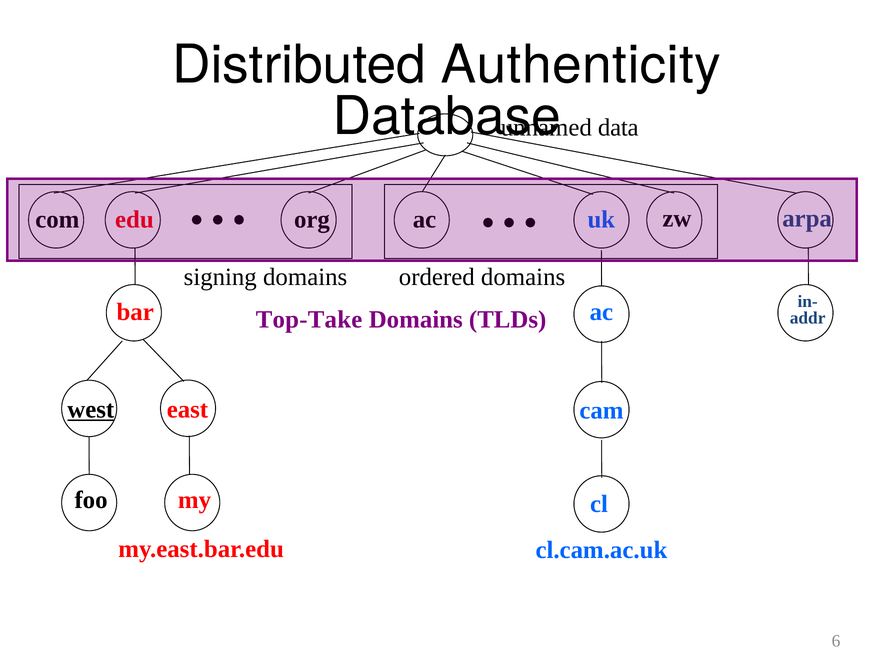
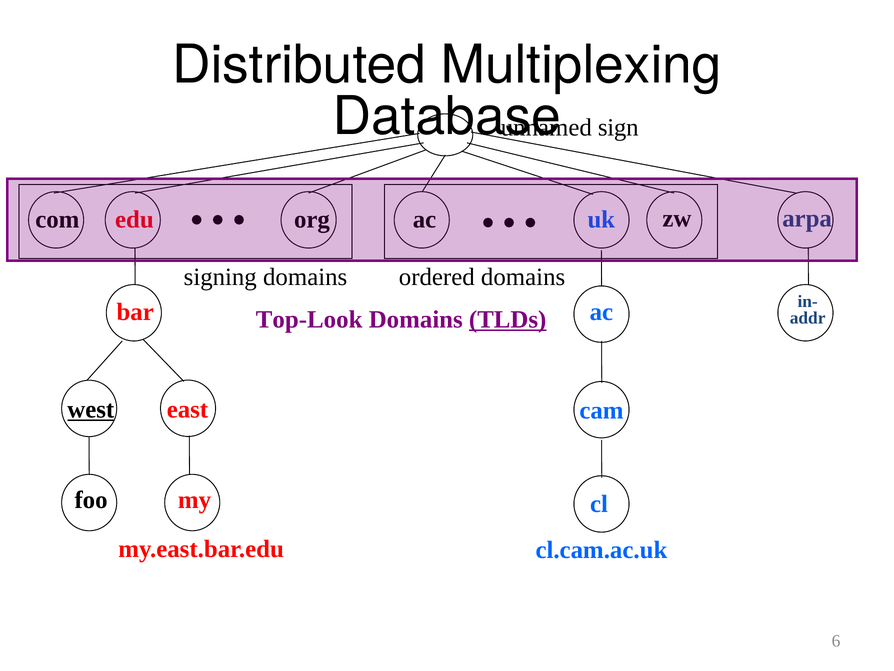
Authenticity: Authenticity -> Multiplexing
data: data -> sign
Top-Take: Top-Take -> Top-Look
TLDs underline: none -> present
